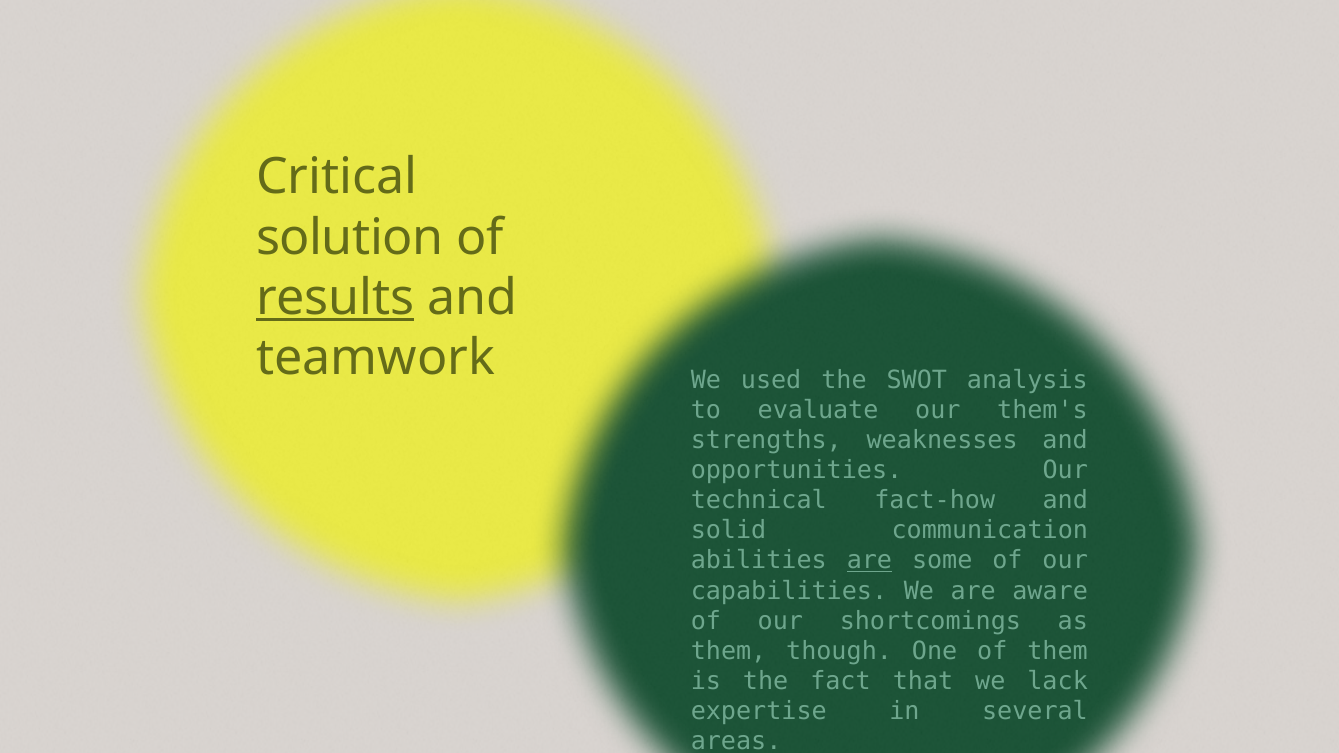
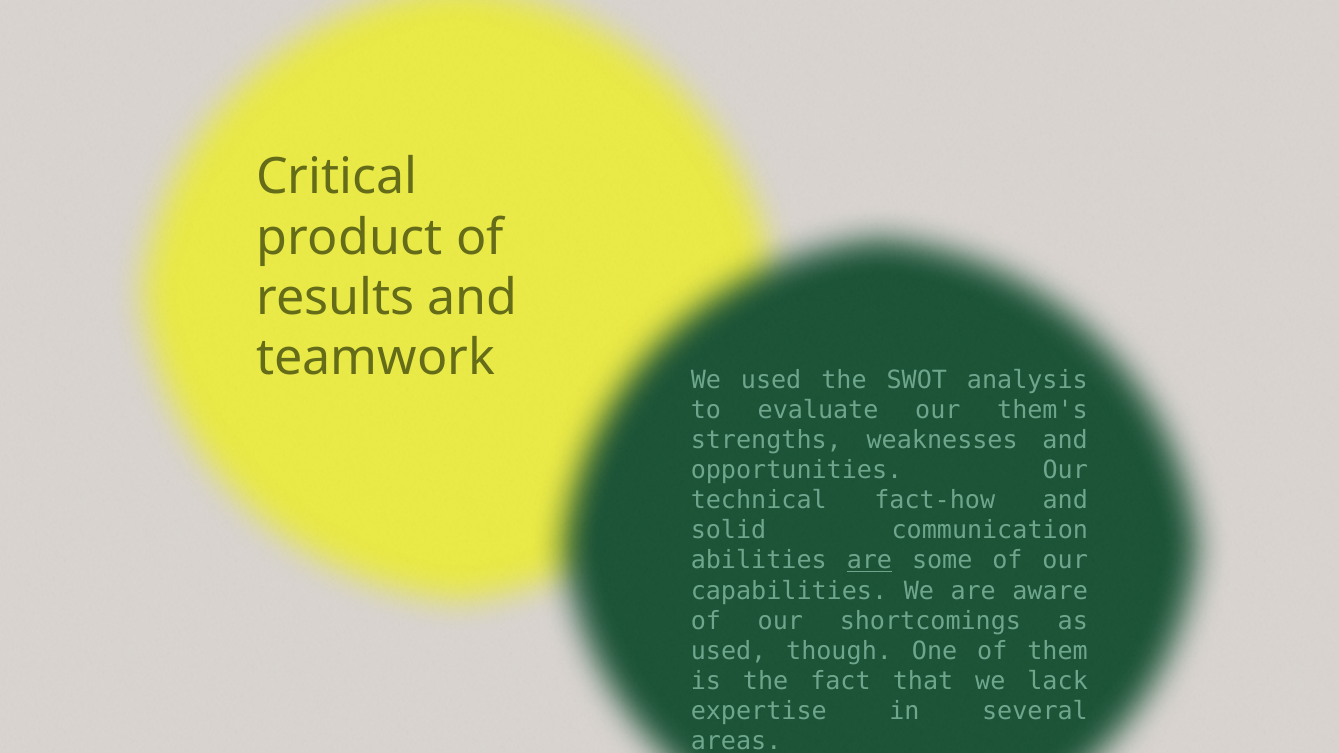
solution: solution -> product
results underline: present -> none
them at (729, 651): them -> used
